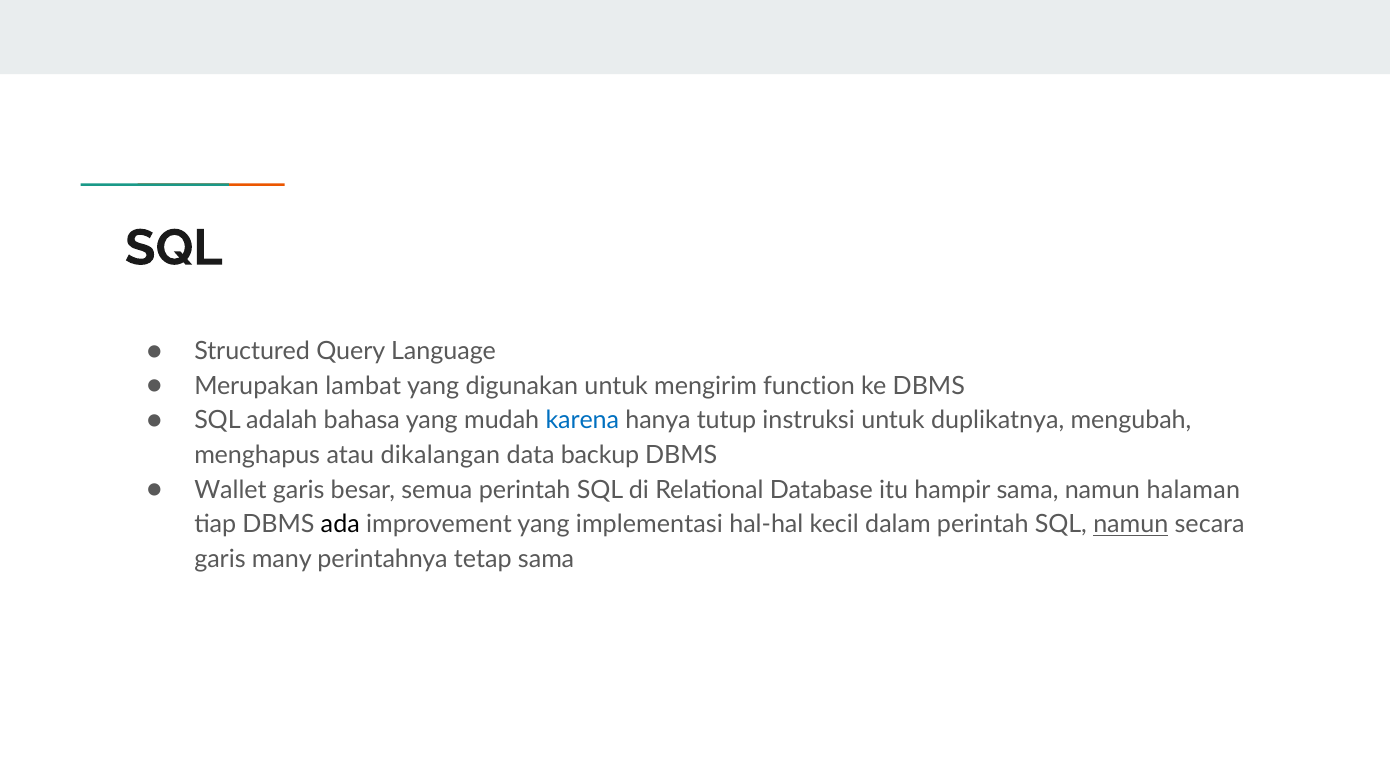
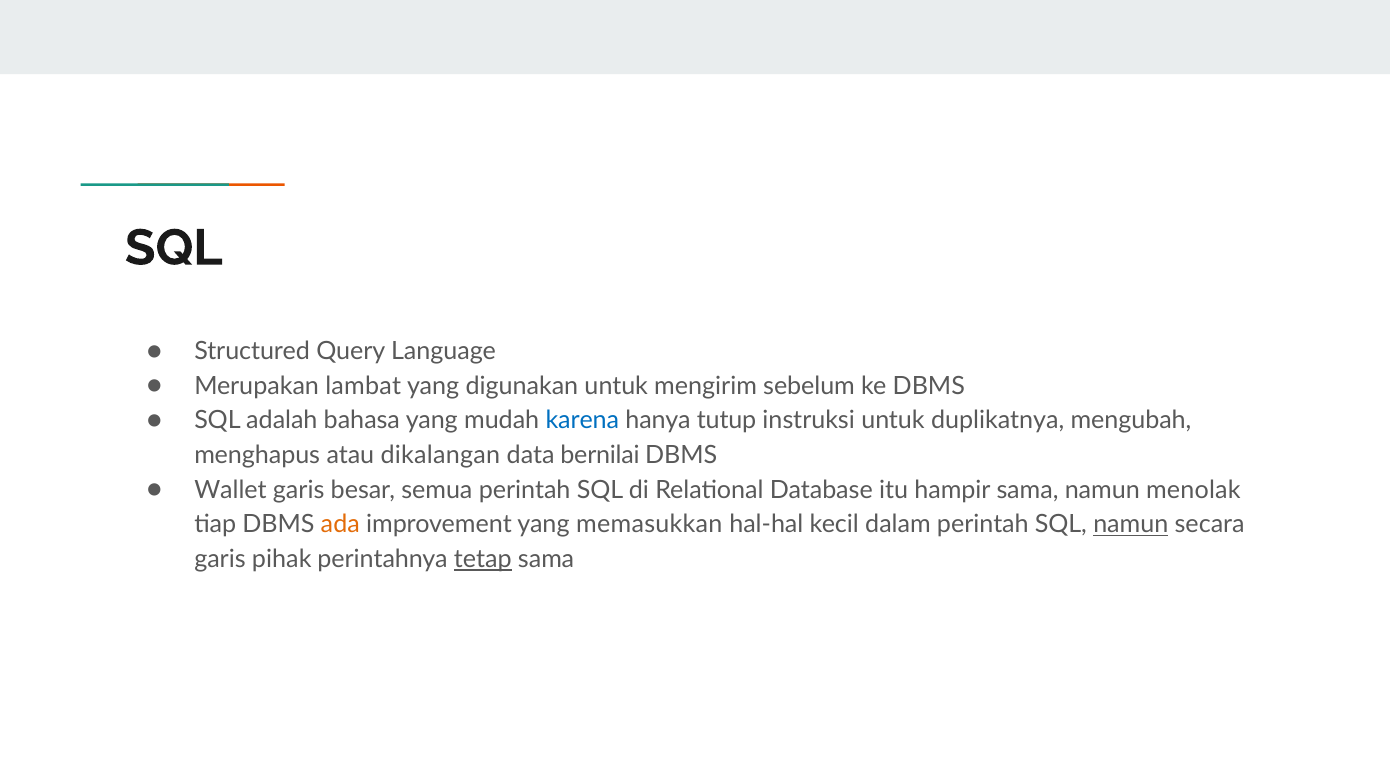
function: function -> sebelum
backup: backup -> bernilai
halaman: halaman -> menolak
ada colour: black -> orange
implementasi: implementasi -> memasukkan
many: many -> pihak
tetap underline: none -> present
